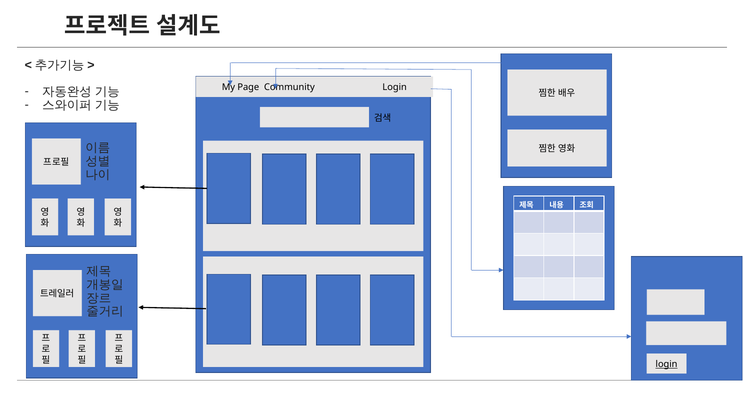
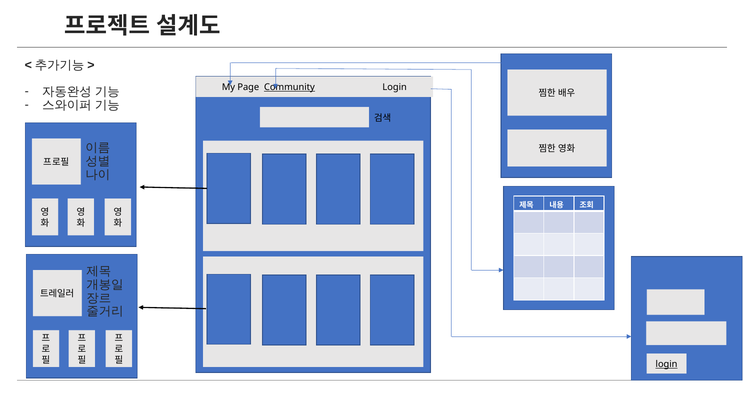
Community underline: none -> present
